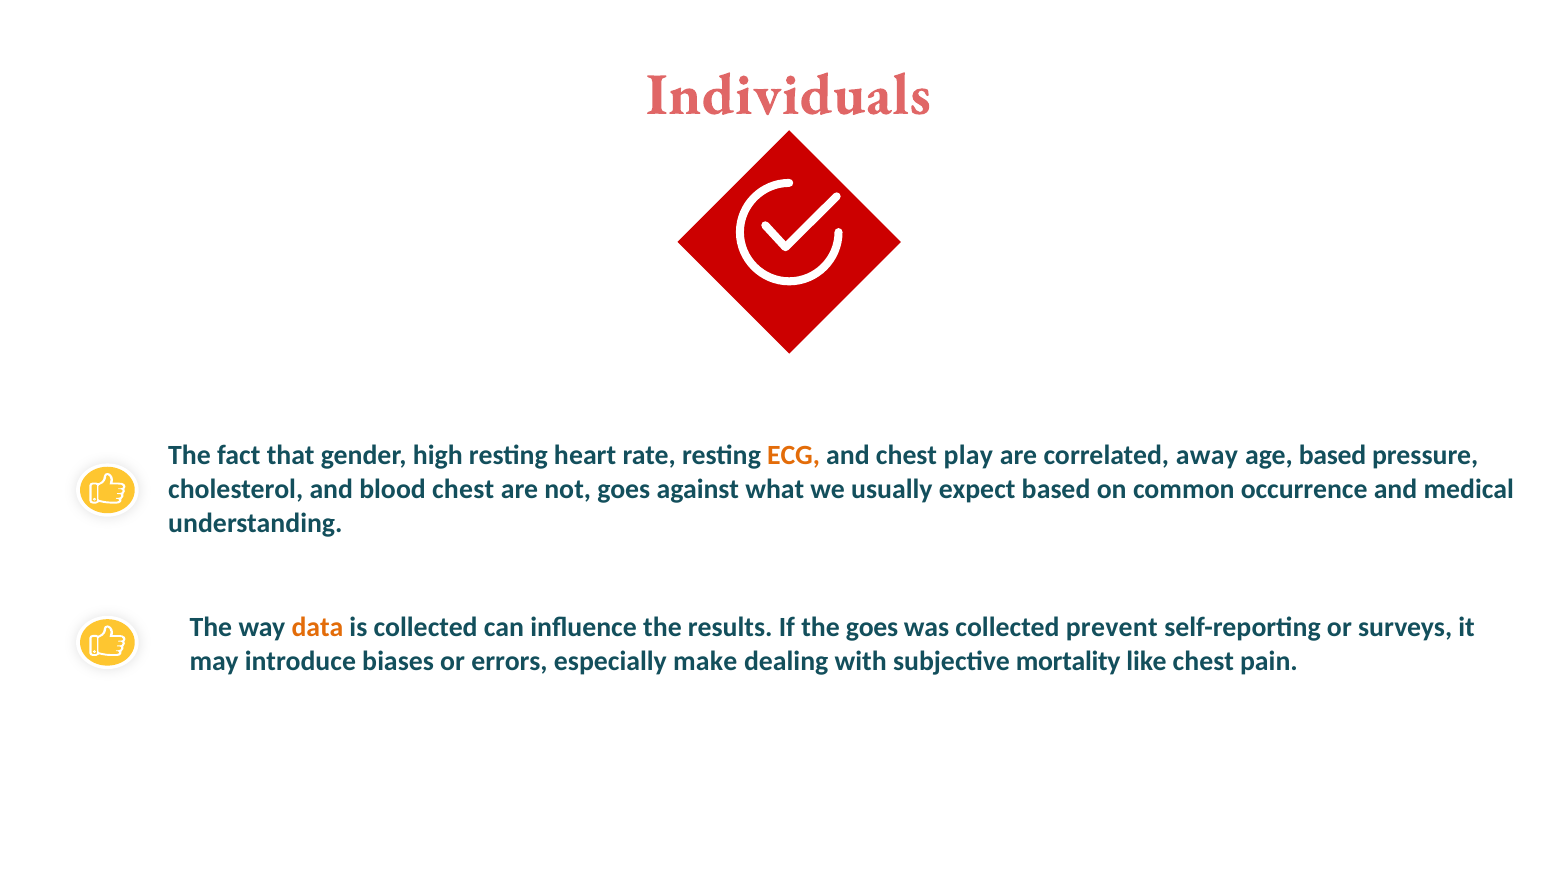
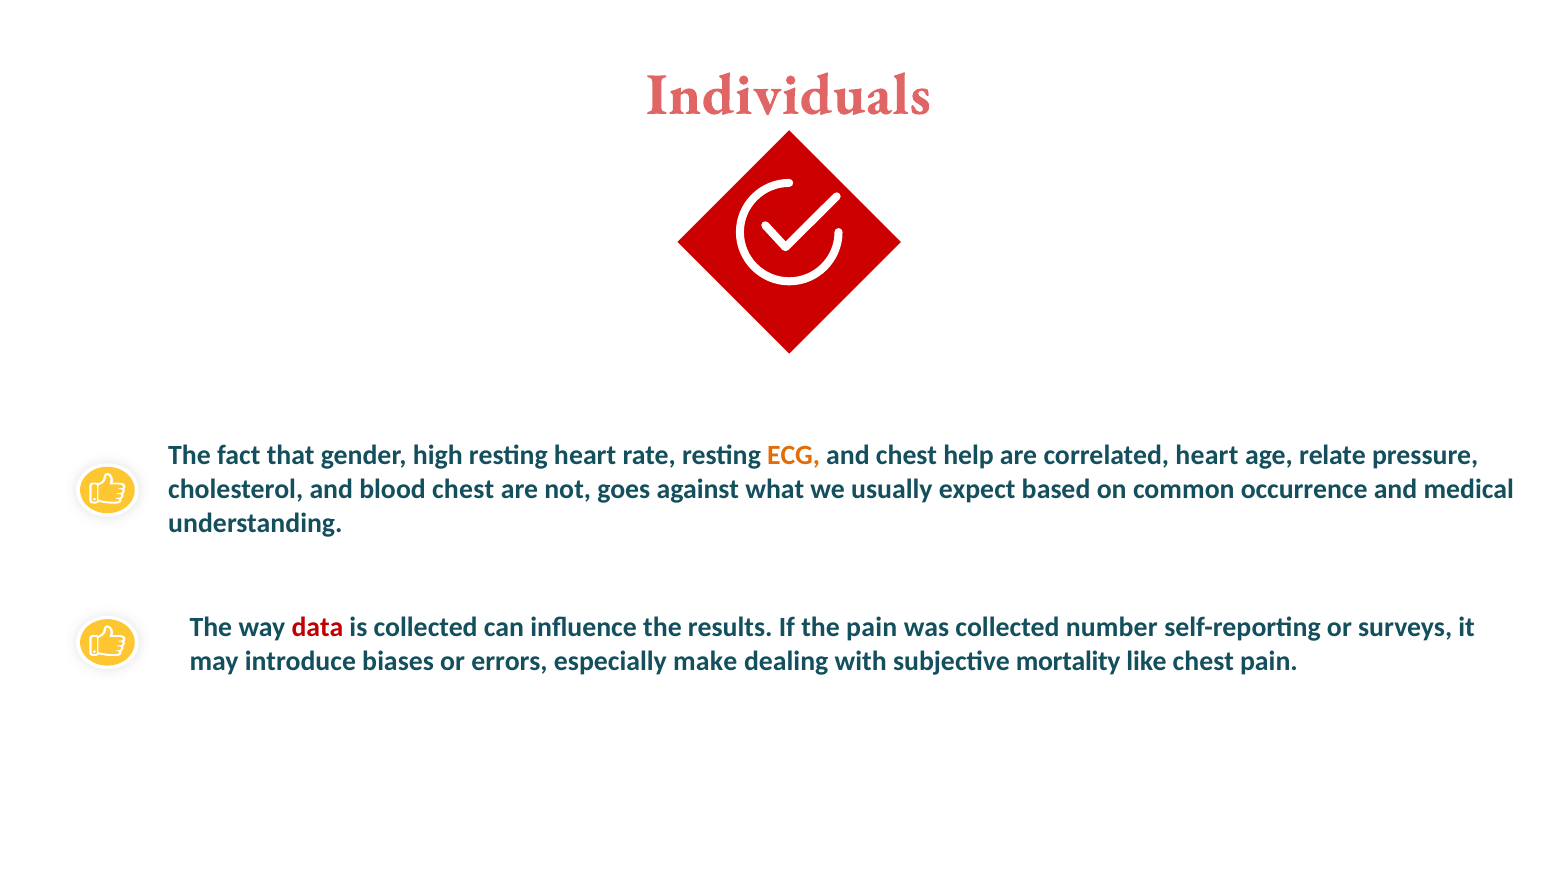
play: play -> help
correlated away: away -> heart
age based: based -> relate
data colour: orange -> red
the goes: goes -> pain
prevent: prevent -> number
